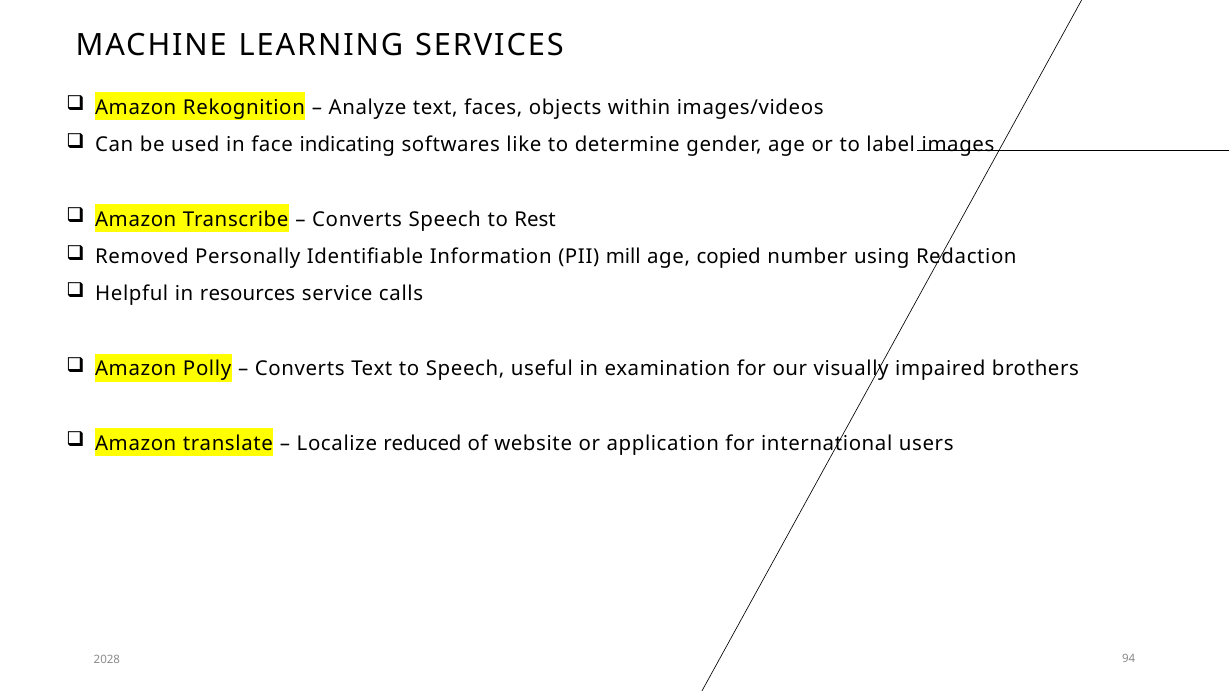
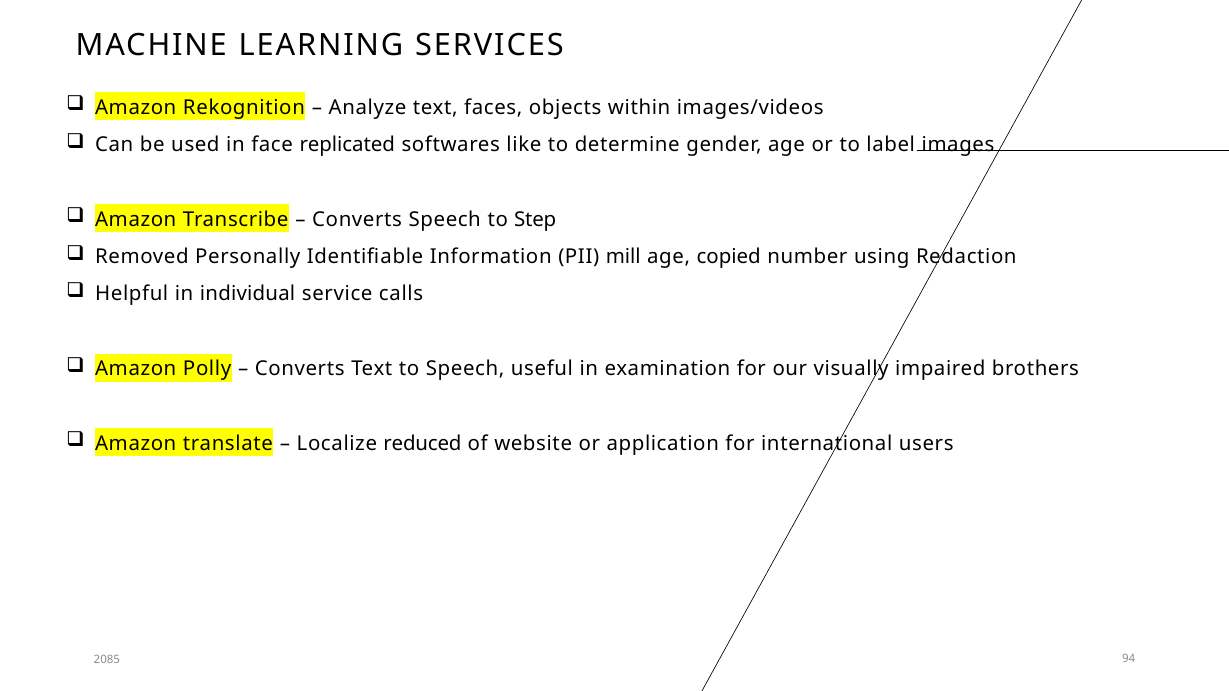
indicating: indicating -> replicated
Rest: Rest -> Step
resources: resources -> individual
2028: 2028 -> 2085
